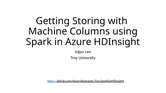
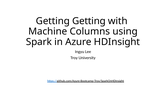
Getting Storing: Storing -> Getting
